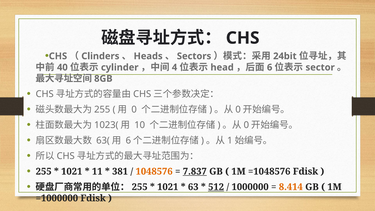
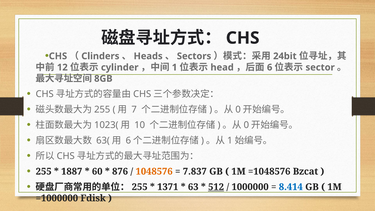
40: 40 -> 12
4 at (175, 67): 4 -> 1
0 at (134, 110): 0 -> 7
1021 at (72, 171): 1021 -> 1887
11: 11 -> 60
381: 381 -> 876
7.837 underline: present -> none
=1048576 Fdisk: Fdisk -> Bzcat
1021 at (168, 187): 1021 -> 1371
8.414 colour: orange -> blue
